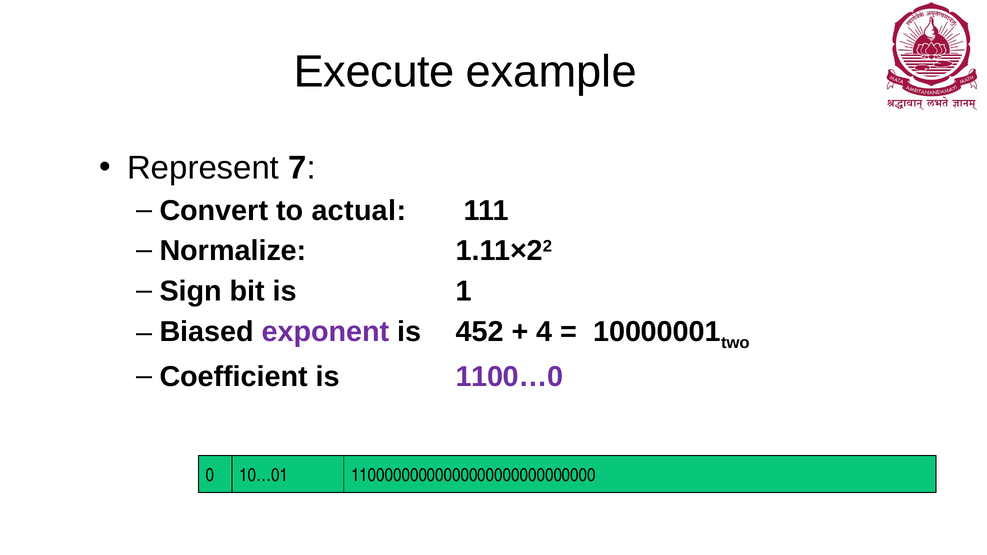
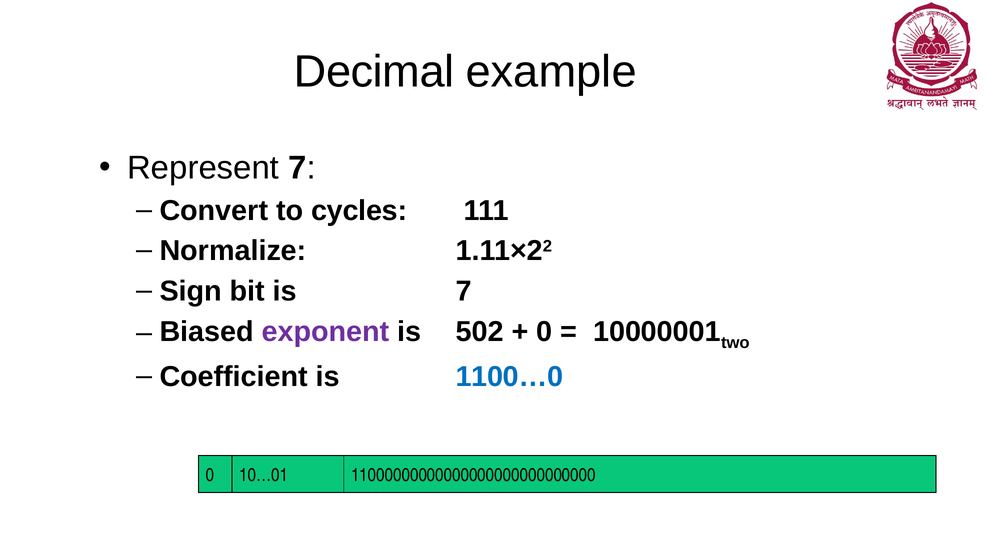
Execute: Execute -> Decimal
actual: actual -> cycles
is 1: 1 -> 7
452: 452 -> 502
4 at (544, 332): 4 -> 0
1100…0 colour: purple -> blue
